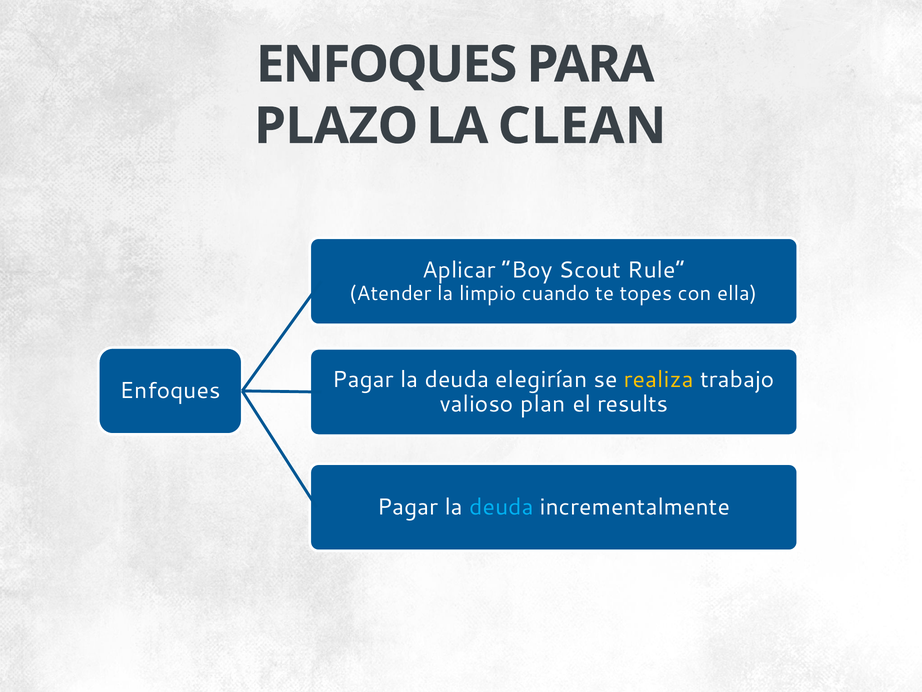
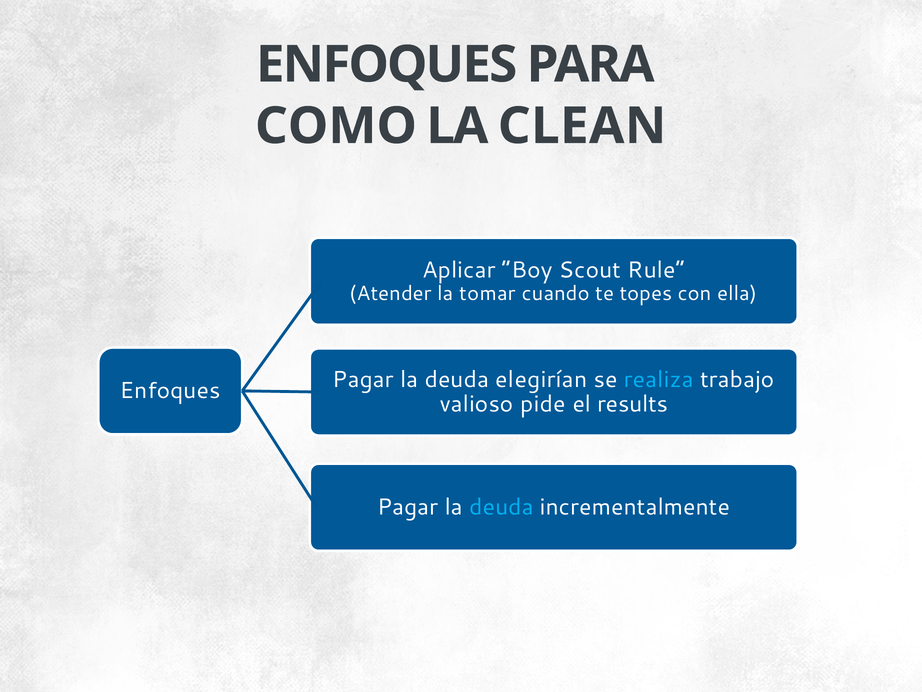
PLAZO: PLAZO -> COMO
limpio: limpio -> tomar
realiza colour: yellow -> light blue
plan: plan -> pide
